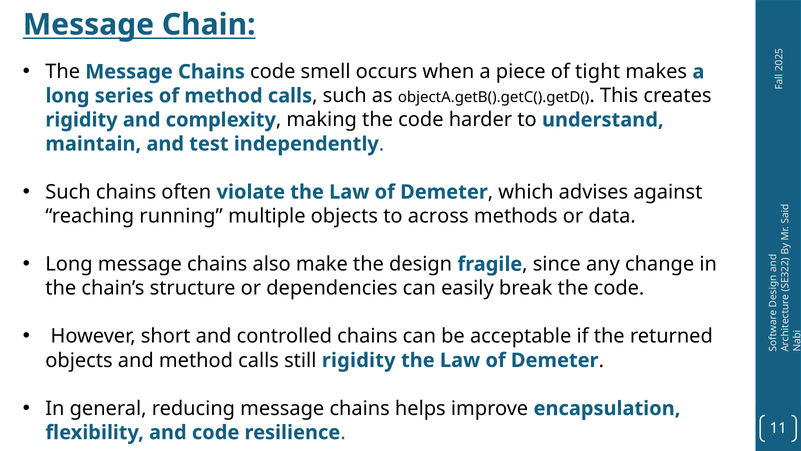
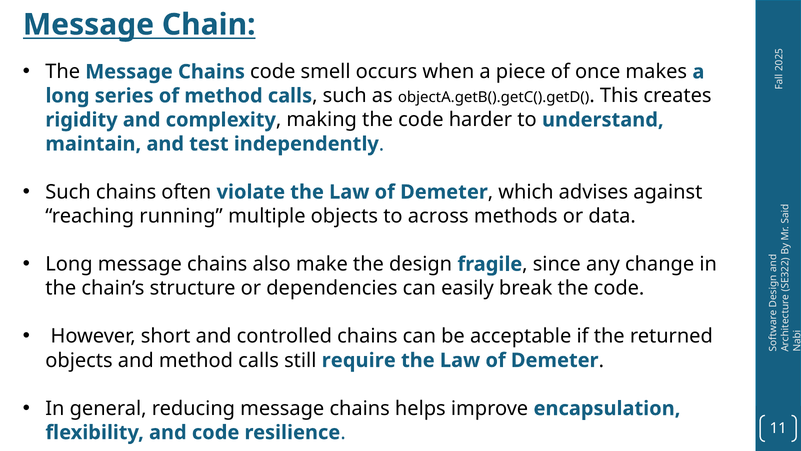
tight: tight -> once
still rigidity: rigidity -> require
